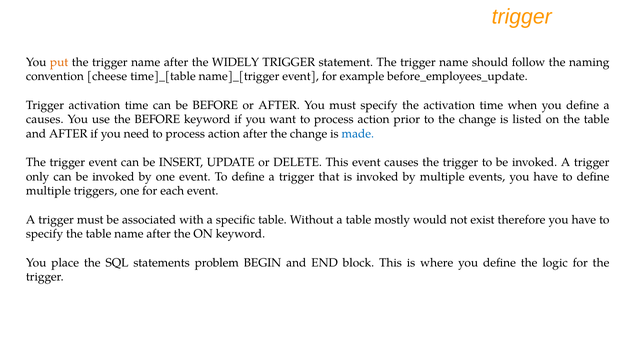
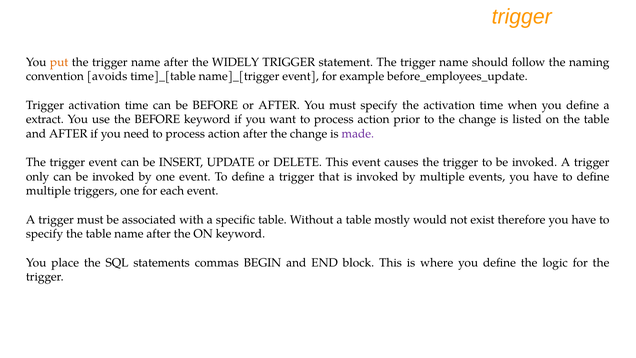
cheese: cheese -> avoids
causes at (45, 119): causes -> extract
made colour: blue -> purple
problem: problem -> commas
